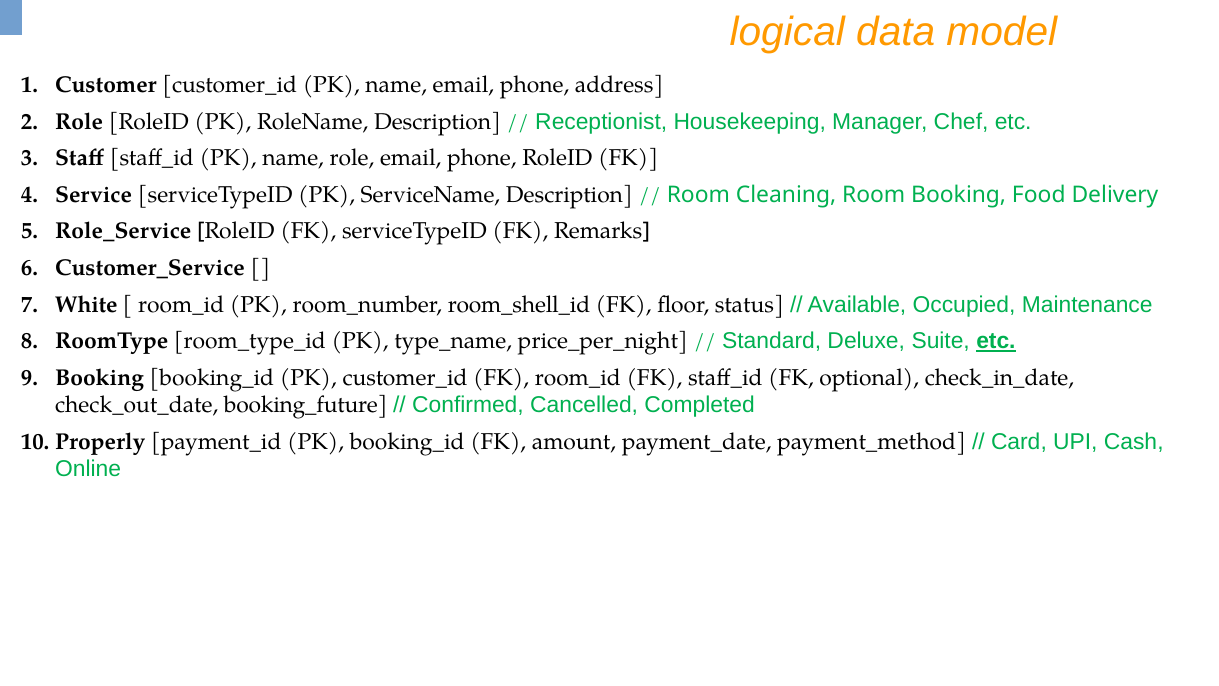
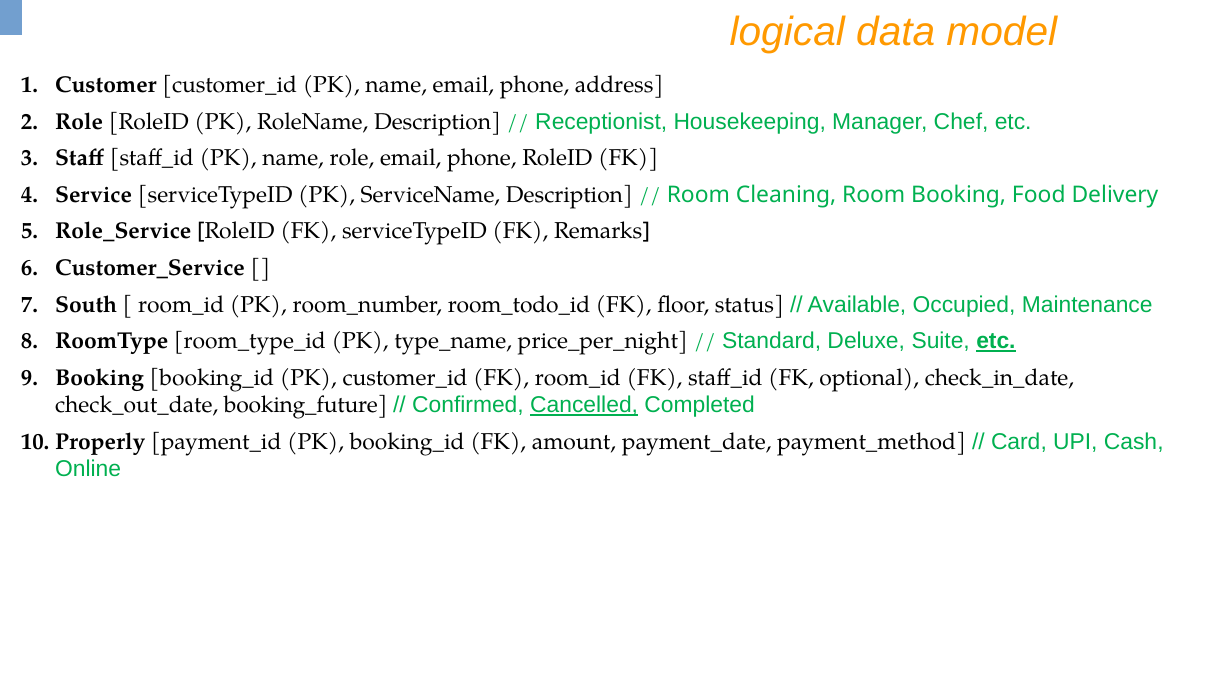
White: White -> South
room_shell_id: room_shell_id -> room_todo_id
Cancelled underline: none -> present
